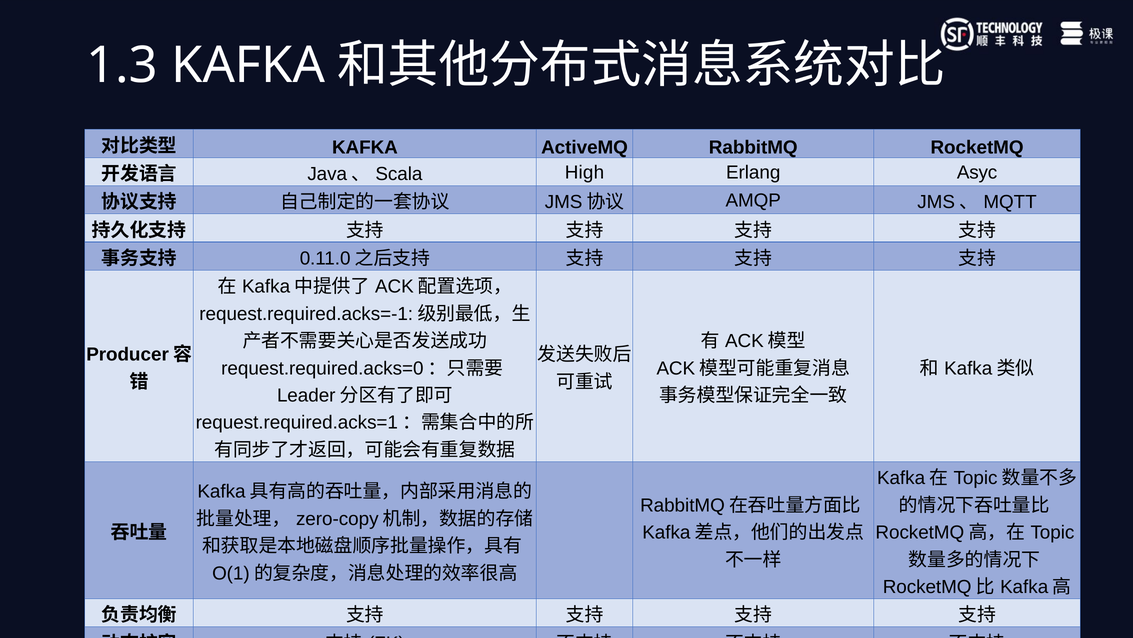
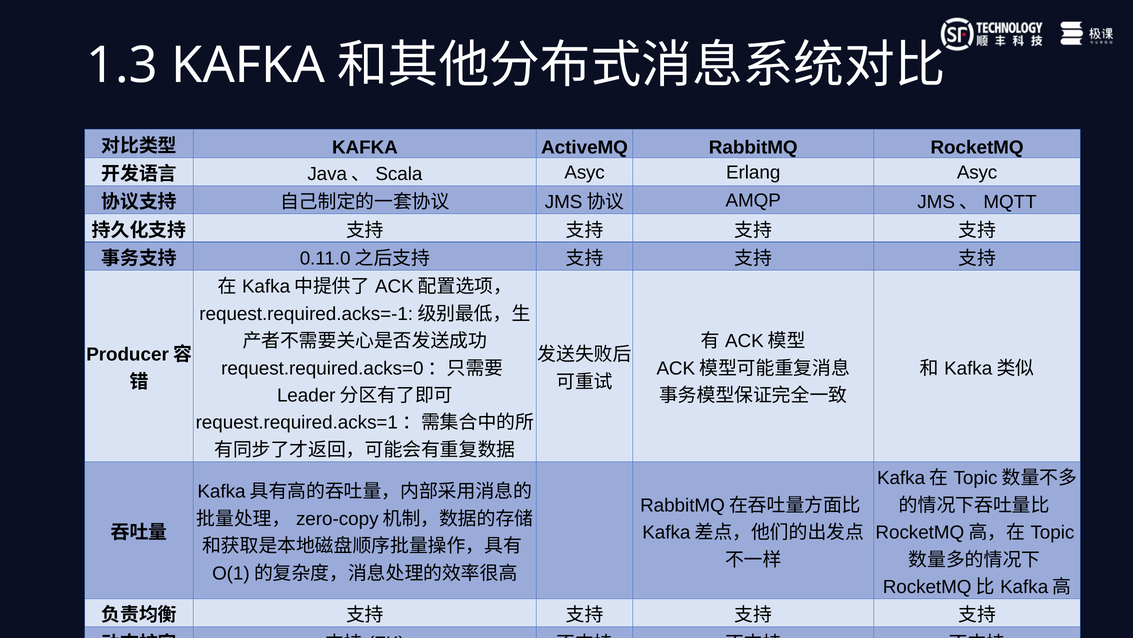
High at (584, 172): High -> Asyc
